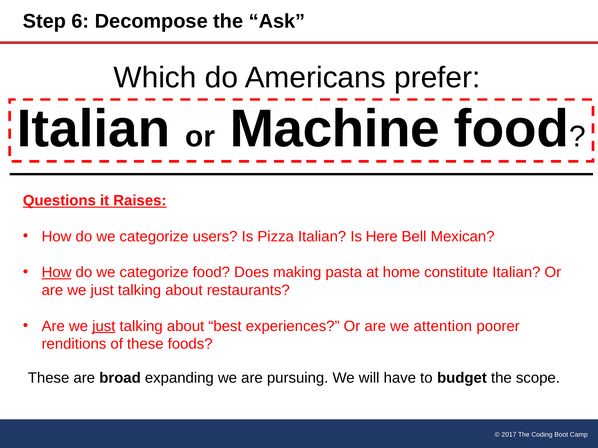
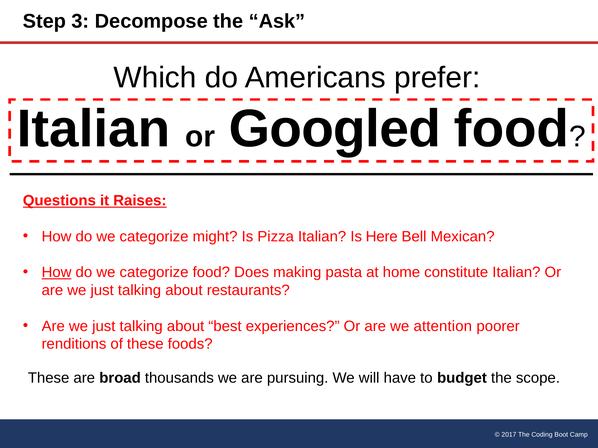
6: 6 -> 3
Machine: Machine -> Googled
users: users -> might
just at (104, 326) underline: present -> none
expanding: expanding -> thousands
